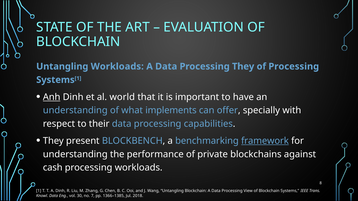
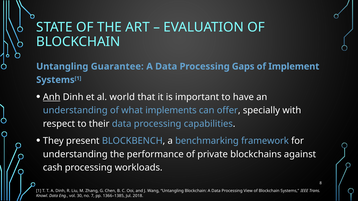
Untangling Workloads: Workloads -> Guarantee
Processing They: They -> Gaps
of Processing: Processing -> Implement
framework underline: present -> none
